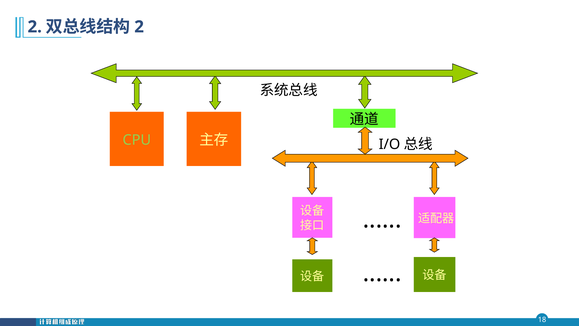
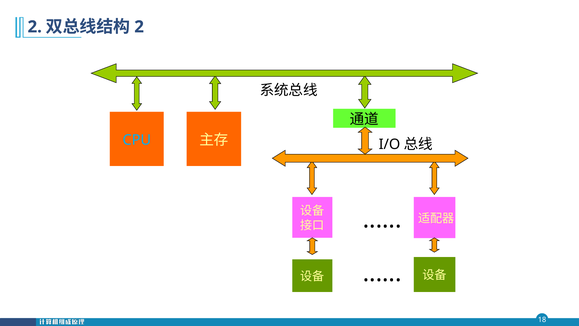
CPU colour: light green -> light blue
